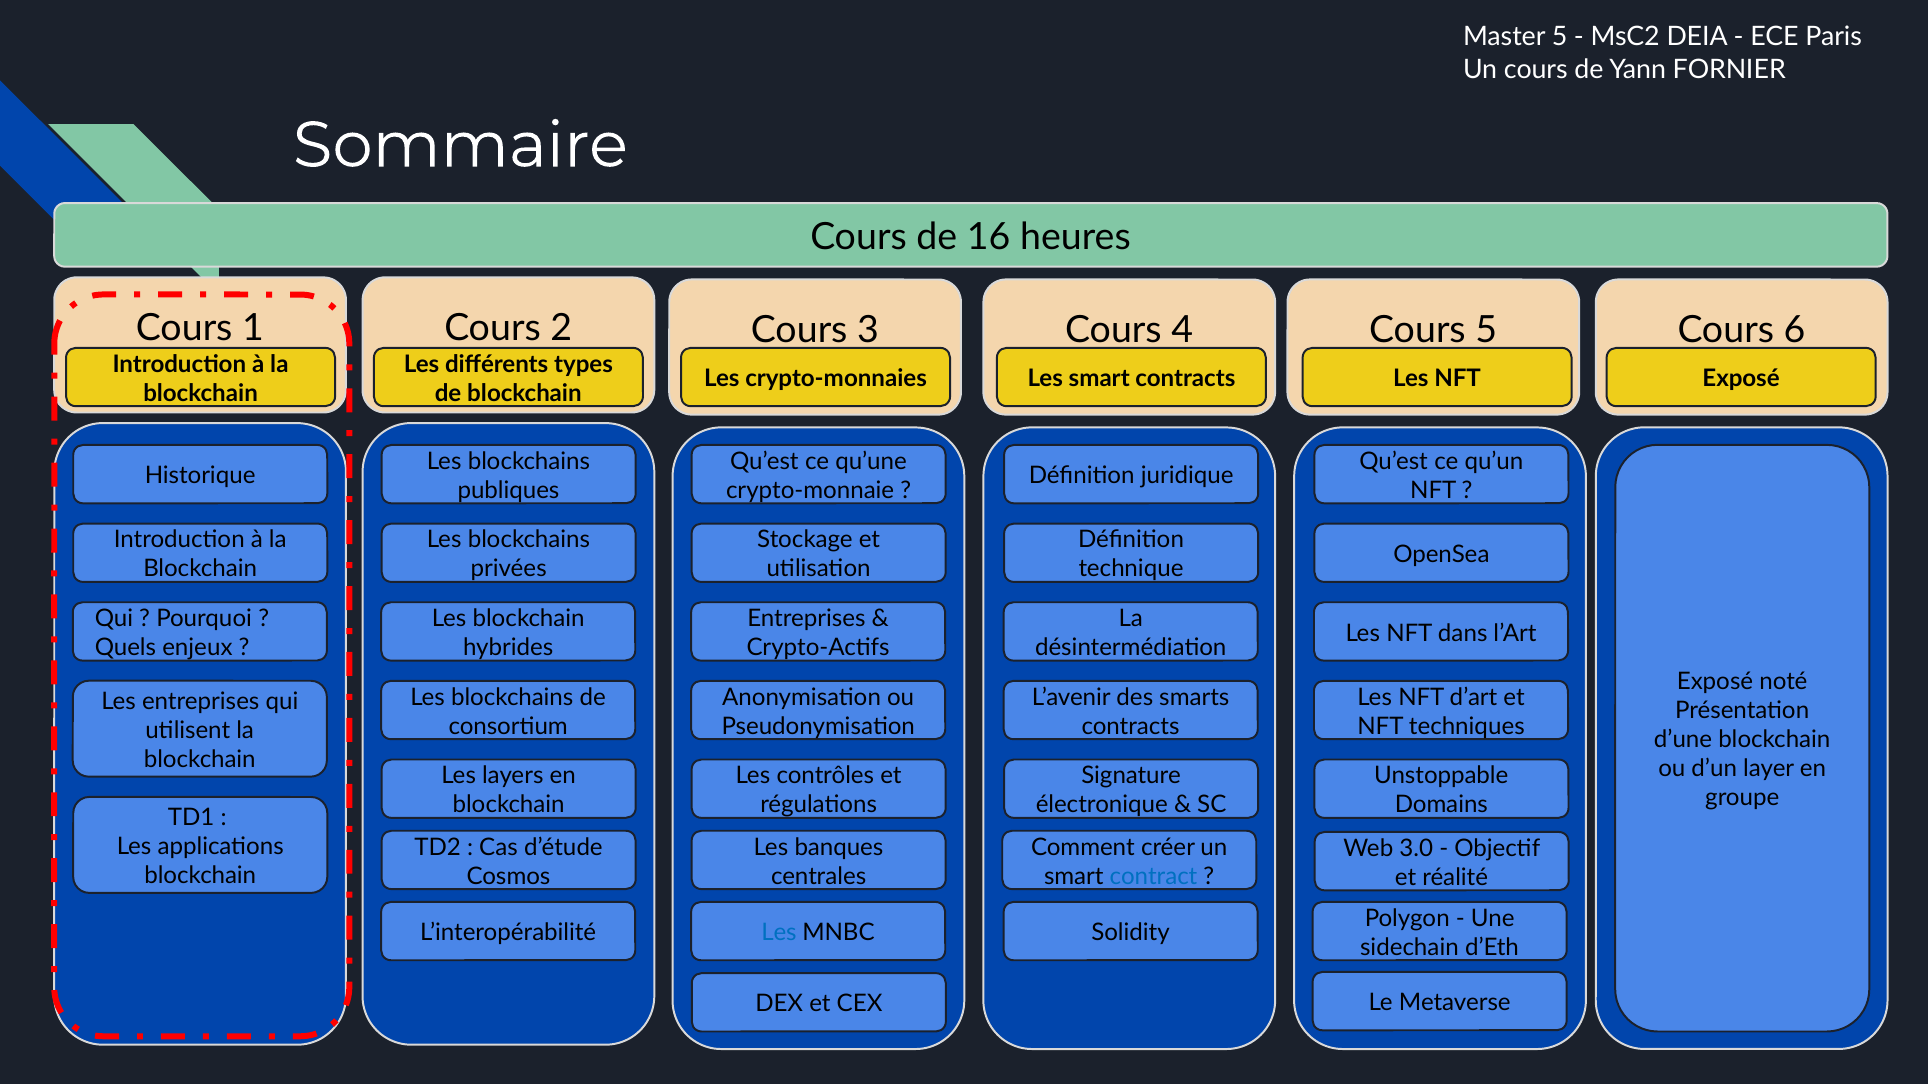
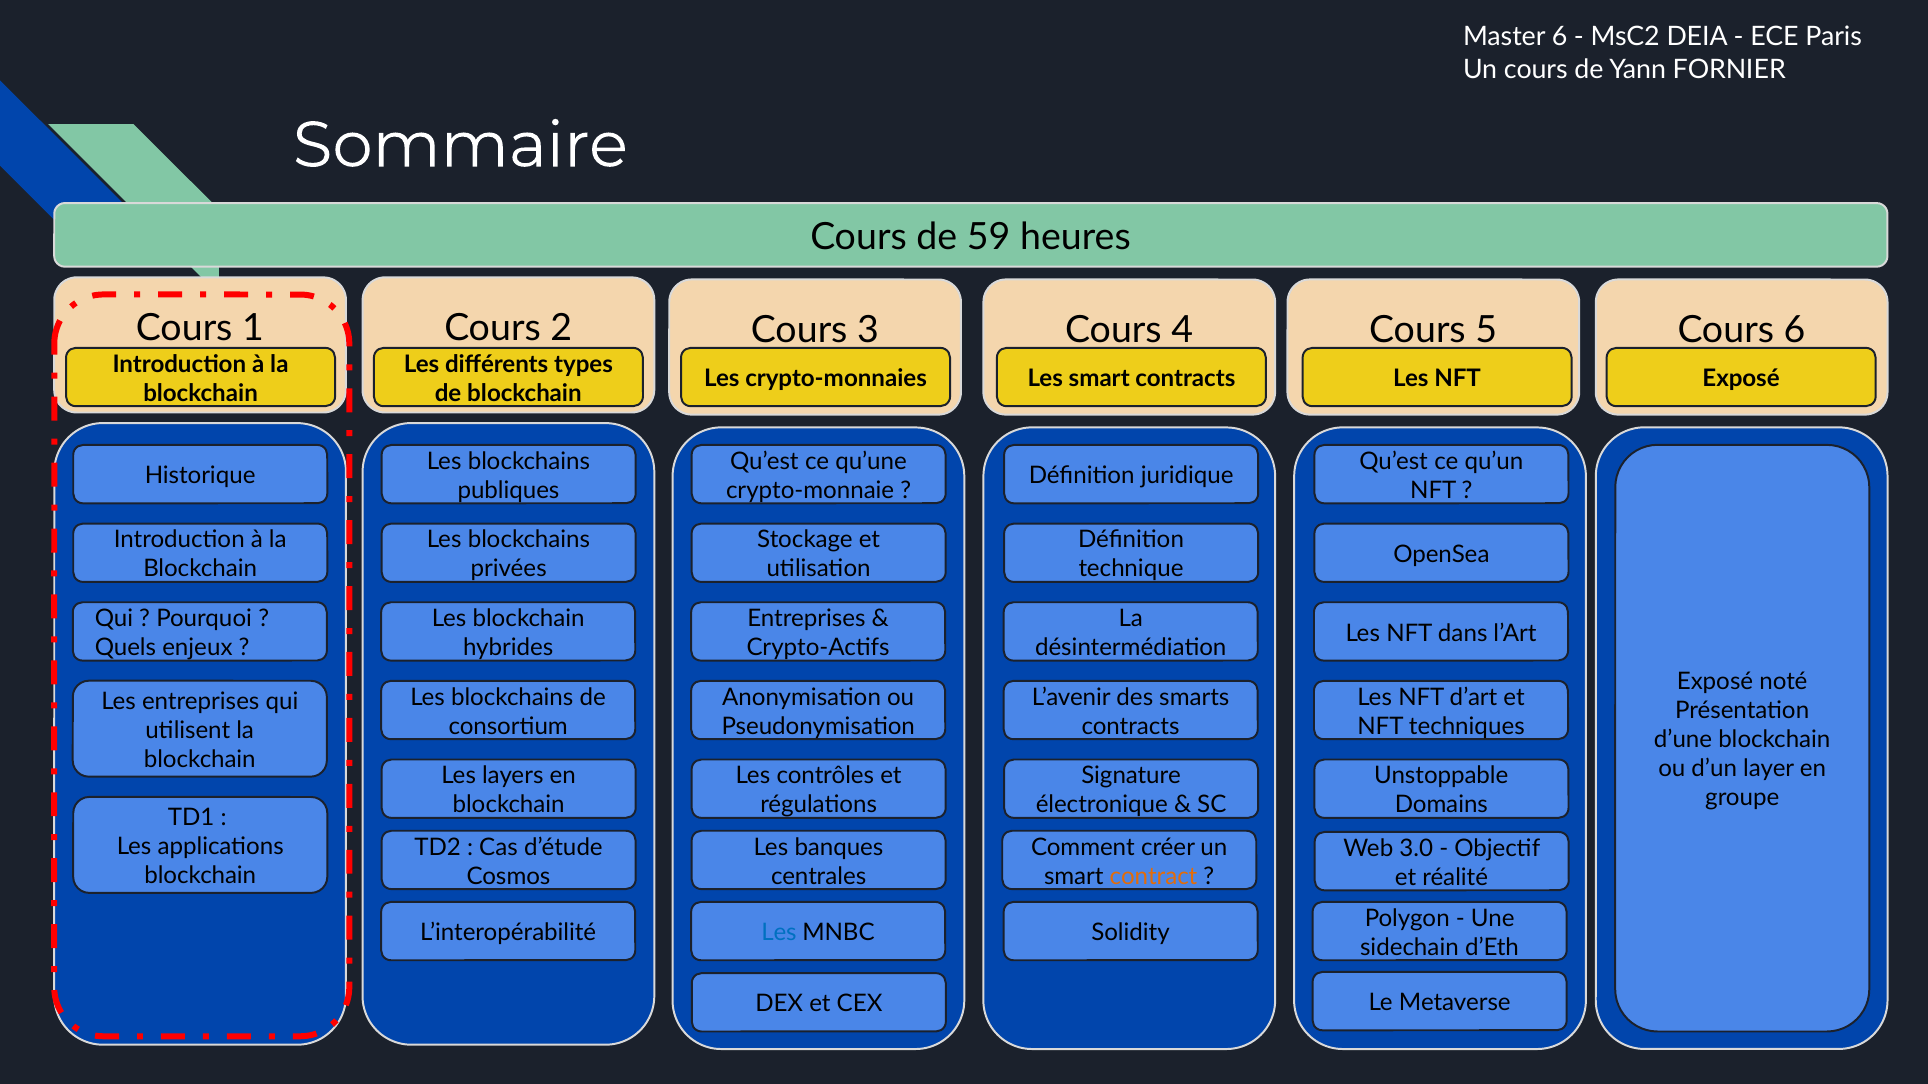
Master 5: 5 -> 6
16: 16 -> 59
contract colour: blue -> orange
